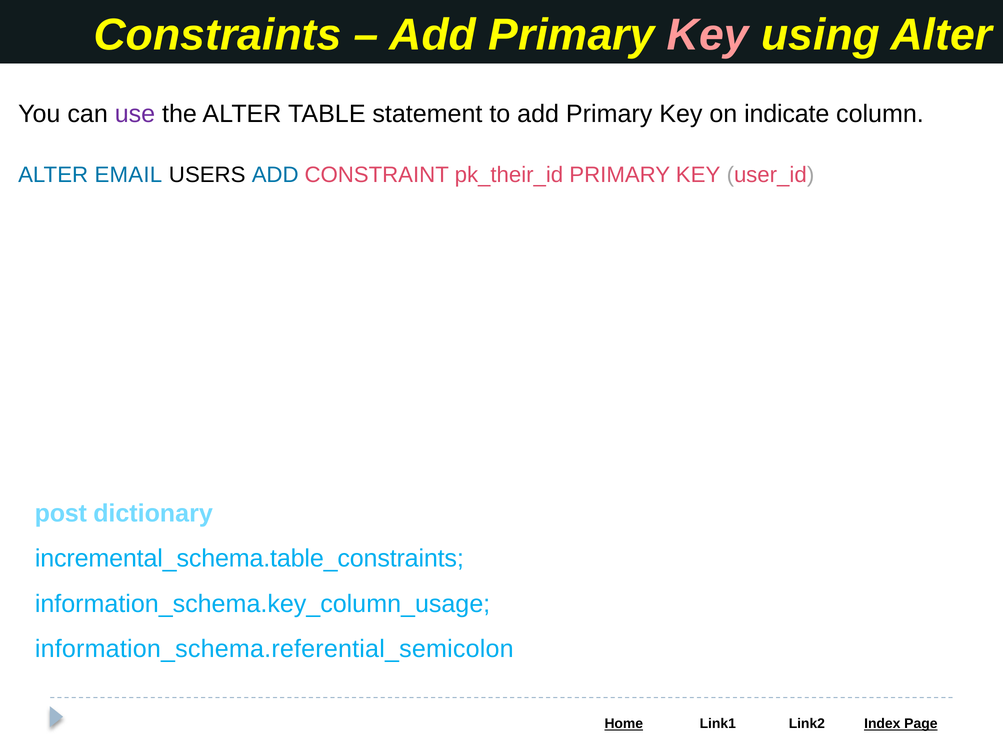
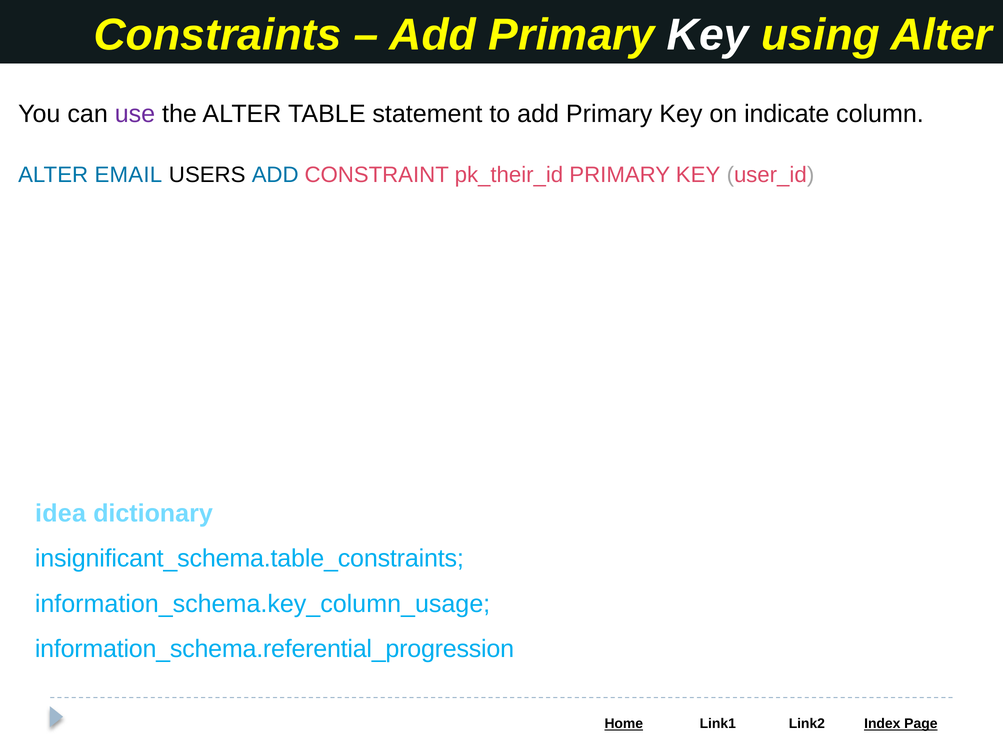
Key at (708, 35) colour: pink -> white
post: post -> idea
incremental_schema.table_constraints: incremental_schema.table_constraints -> insignificant_schema.table_constraints
information_schema.referential_semicolon: information_schema.referential_semicolon -> information_schema.referential_progression
